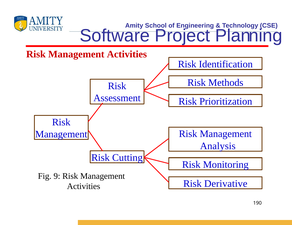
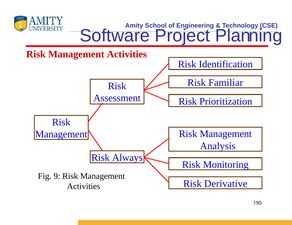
Methods: Methods -> Familiar
Cutting: Cutting -> Always
